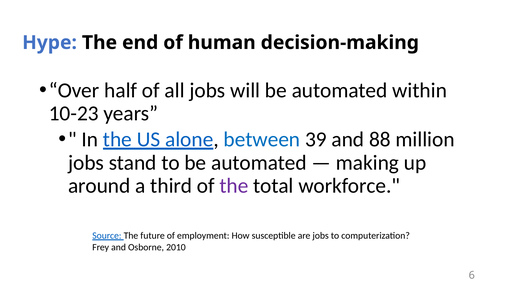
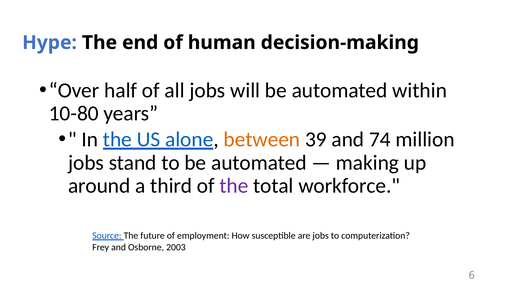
10-23: 10-23 -> 10-80
between colour: blue -> orange
88: 88 -> 74
2010: 2010 -> 2003
